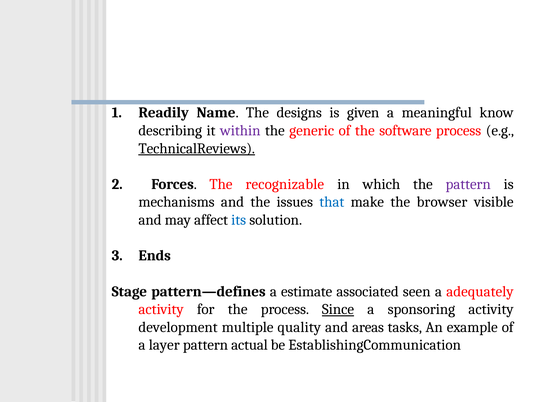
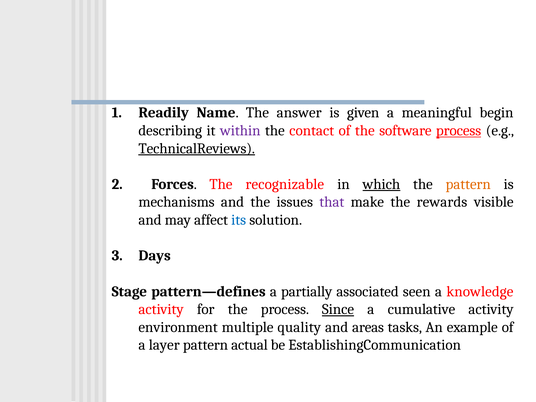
designs: designs -> answer
know: know -> begin
generic: generic -> contact
process at (459, 131) underline: none -> present
which underline: none -> present
pattern at (468, 184) colour: purple -> orange
that colour: blue -> purple
browser: browser -> rewards
Ends: Ends -> Days
estimate: estimate -> partially
adequately: adequately -> knowledge
sponsoring: sponsoring -> cumulative
development: development -> environment
